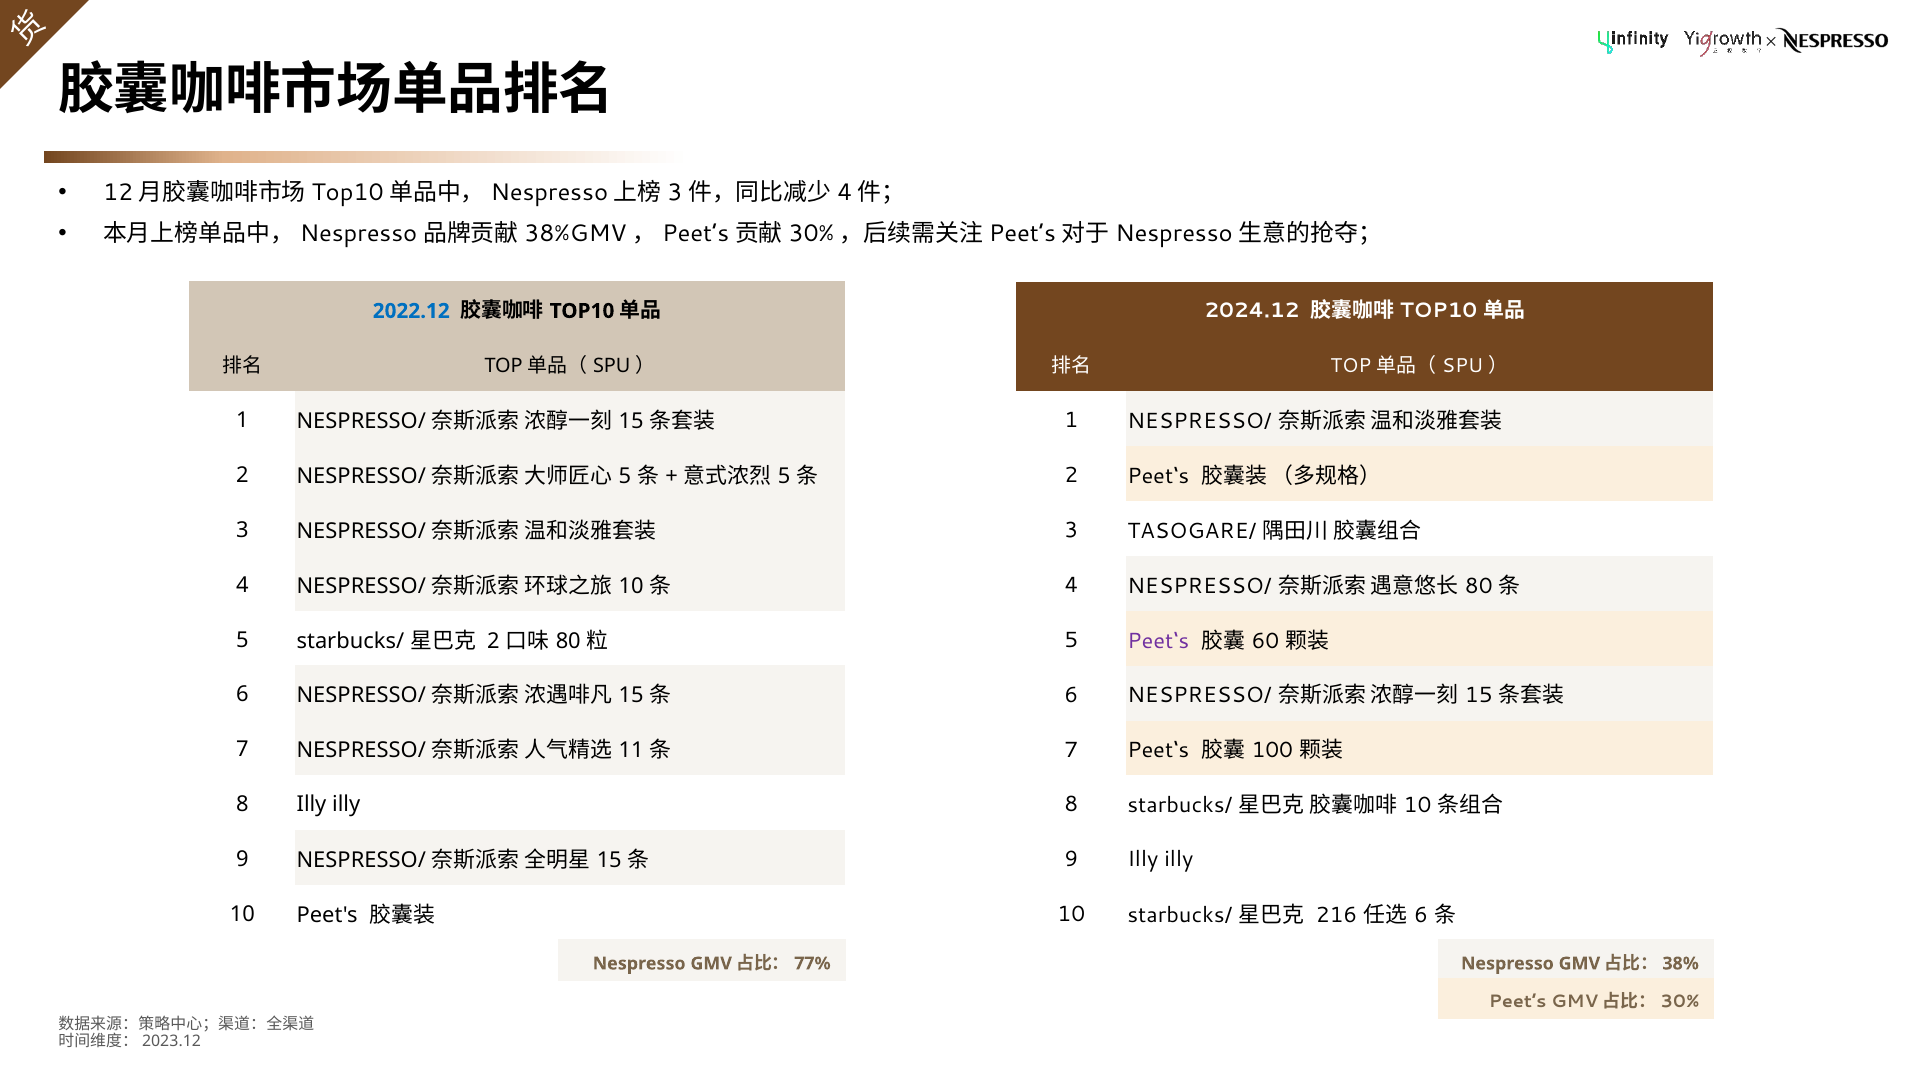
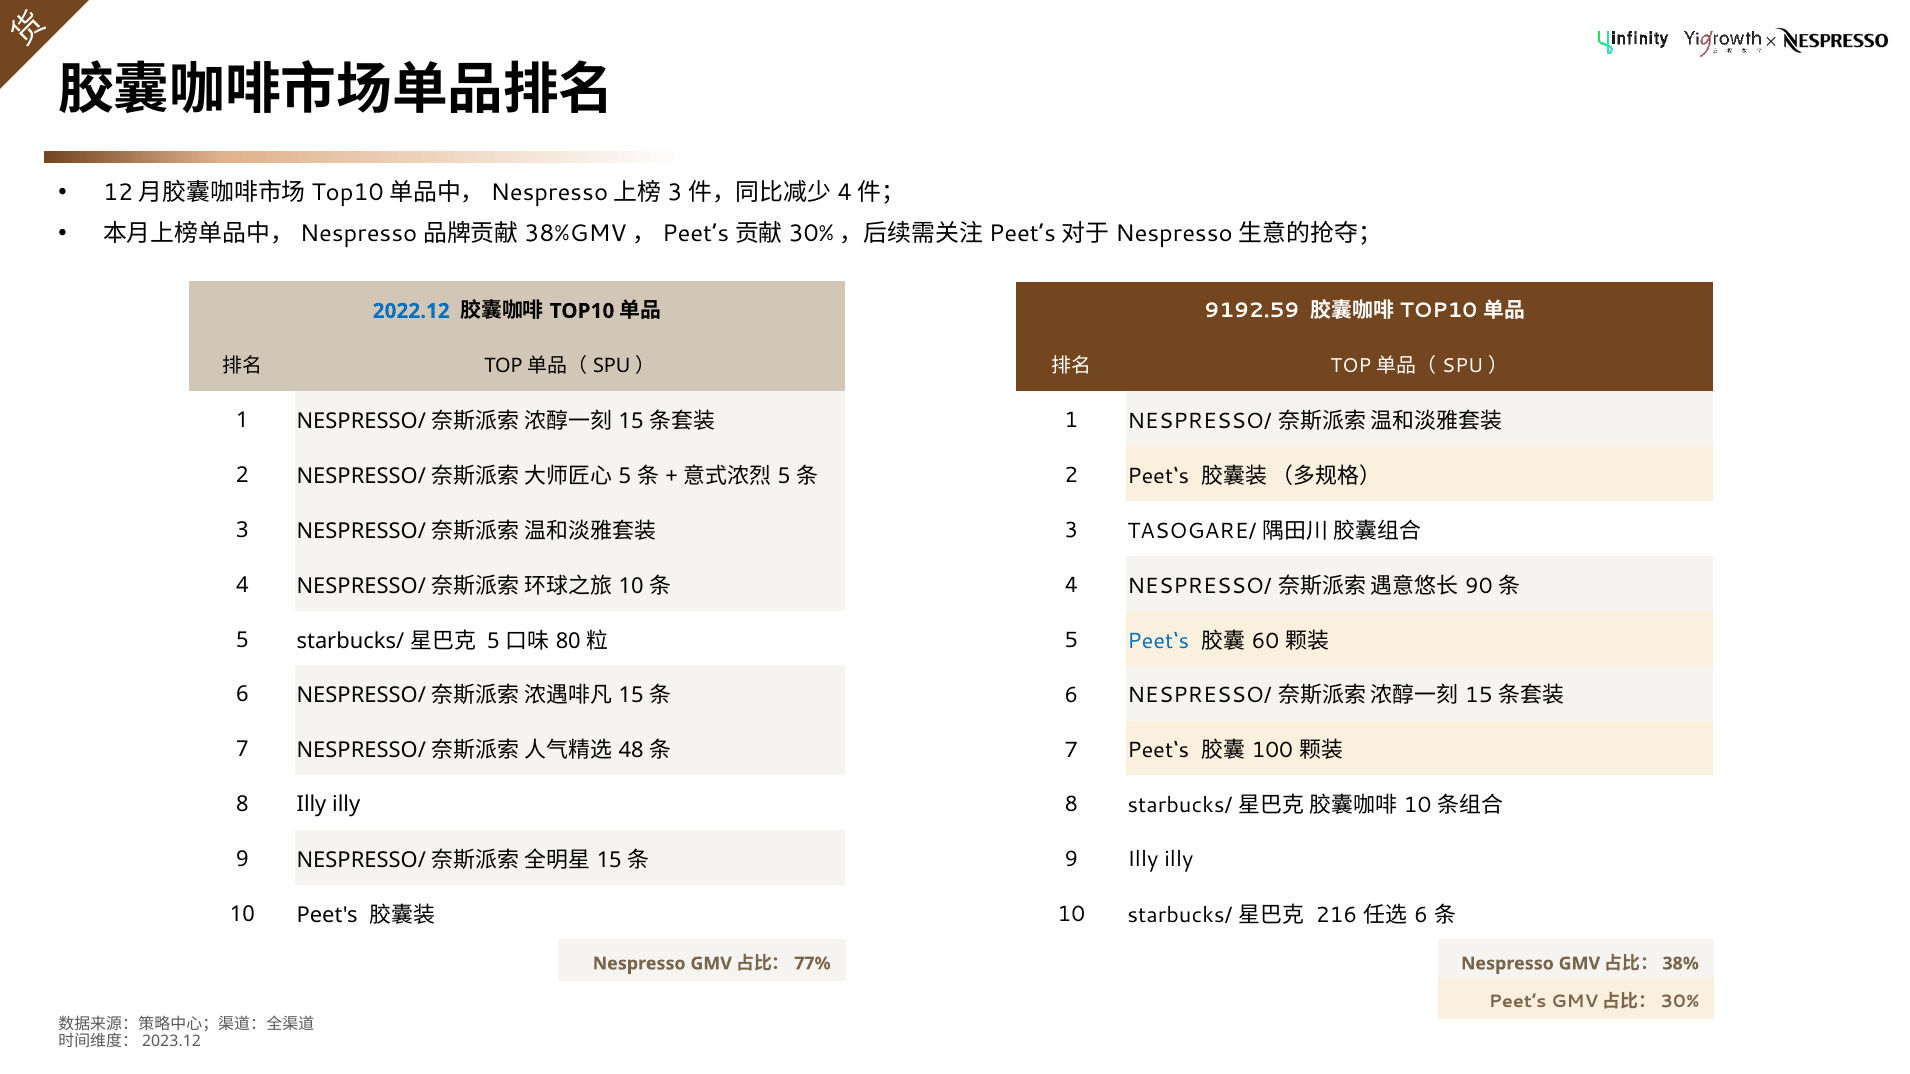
2024.12: 2024.12 -> 9192.59
80 at (1479, 586): 80 -> 90
Peet‘s at (1158, 641) colour: purple -> blue
2 at (493, 641): 2 -> 5
11: 11 -> 48
